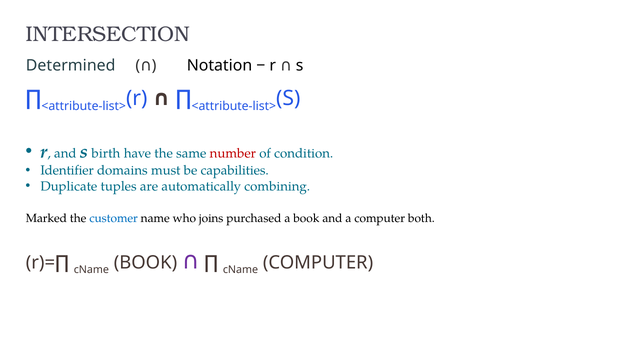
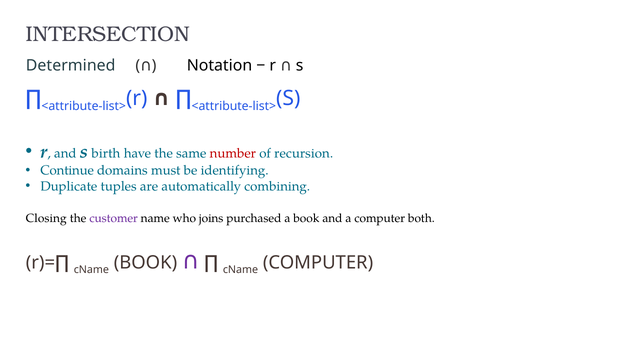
condition: condition -> recursion
Identifier: Identifier -> Continue
capabilities: capabilities -> identifying
Marked: Marked -> Closing
customer colour: blue -> purple
